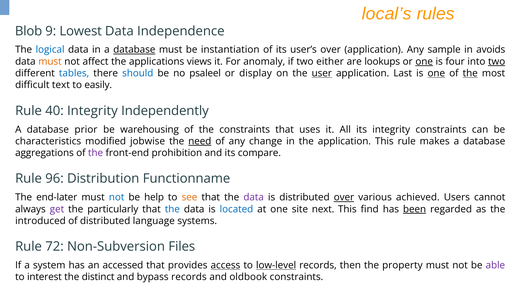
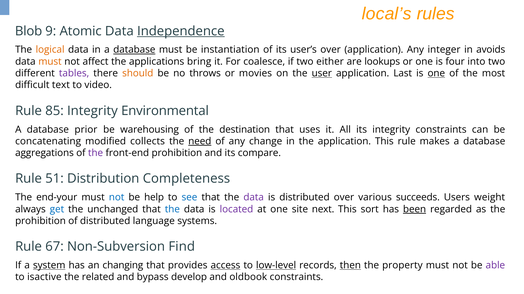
Lowest: Lowest -> Atomic
Independence underline: none -> present
logical colour: blue -> orange
sample: sample -> integer
views: views -> bring
anomaly: anomaly -> coalesce
one at (424, 62) underline: present -> none
two at (497, 62) underline: present -> none
tables colour: blue -> purple
should colour: blue -> orange
psaleel: psaleel -> throws
display: display -> movies
the at (470, 73) underline: present -> none
easily: easily -> video
40: 40 -> 85
Independently: Independently -> Environmental
the constraints: constraints -> destination
characteristics: characteristics -> concatenating
jobwise: jobwise -> collects
96: 96 -> 51
Functionname: Functionname -> Completeness
end-later: end-later -> end-your
see colour: orange -> blue
over at (344, 198) underline: present -> none
achieved: achieved -> succeeds
cannot: cannot -> weight
get colour: purple -> blue
particularly: particularly -> unchanged
located colour: blue -> purple
find: find -> sort
introduced at (40, 221): introduced -> prohibition
72: 72 -> 67
Files: Files -> Find
system underline: none -> present
accessed: accessed -> changing
then underline: none -> present
interest: interest -> isactive
distinct: distinct -> related
bypass records: records -> develop
